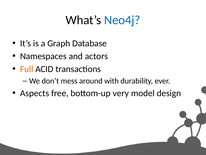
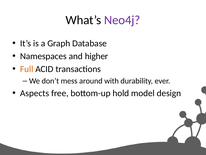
Neo4j colour: blue -> purple
actors: actors -> higher
very: very -> hold
